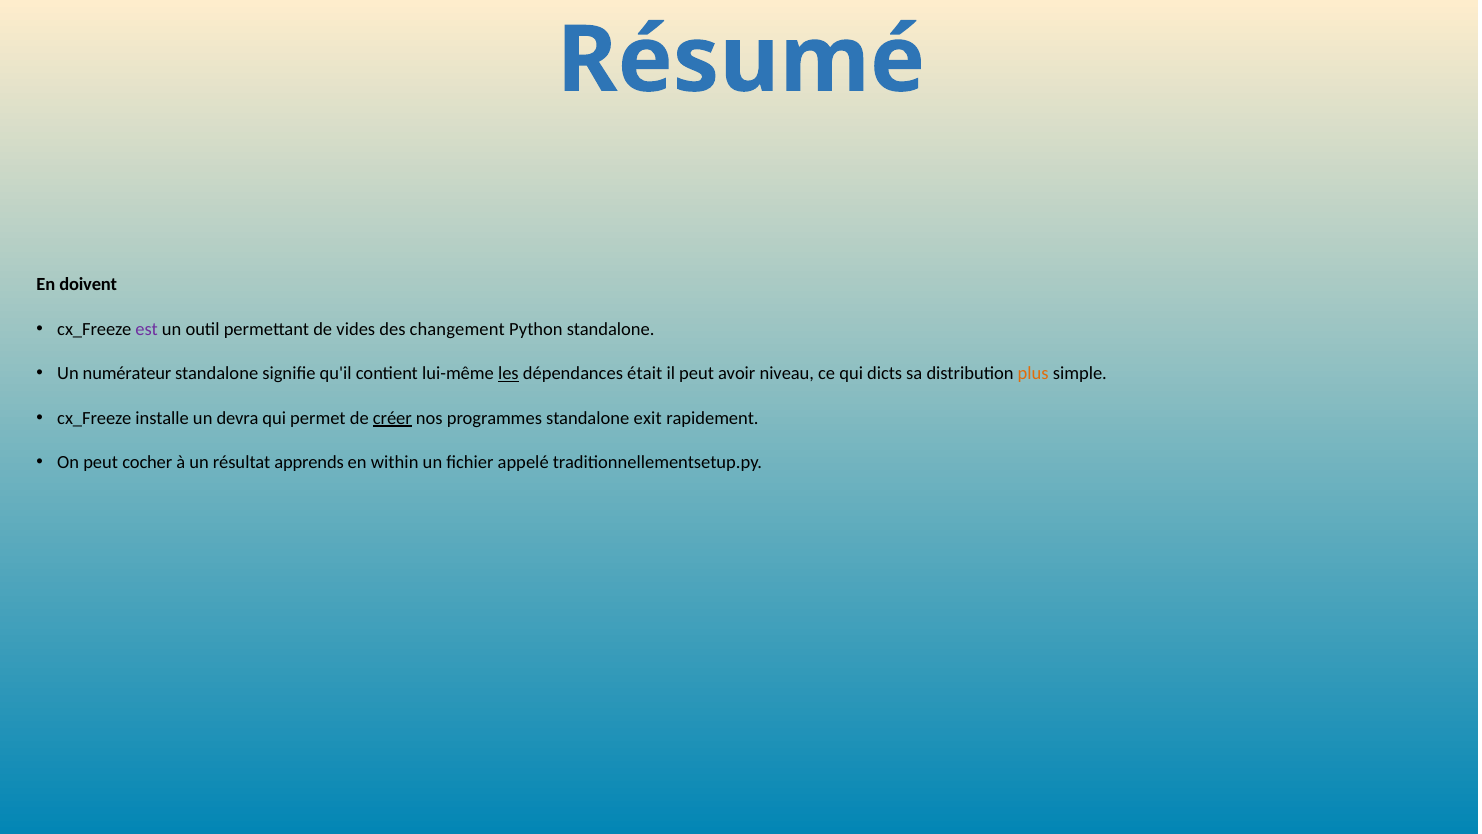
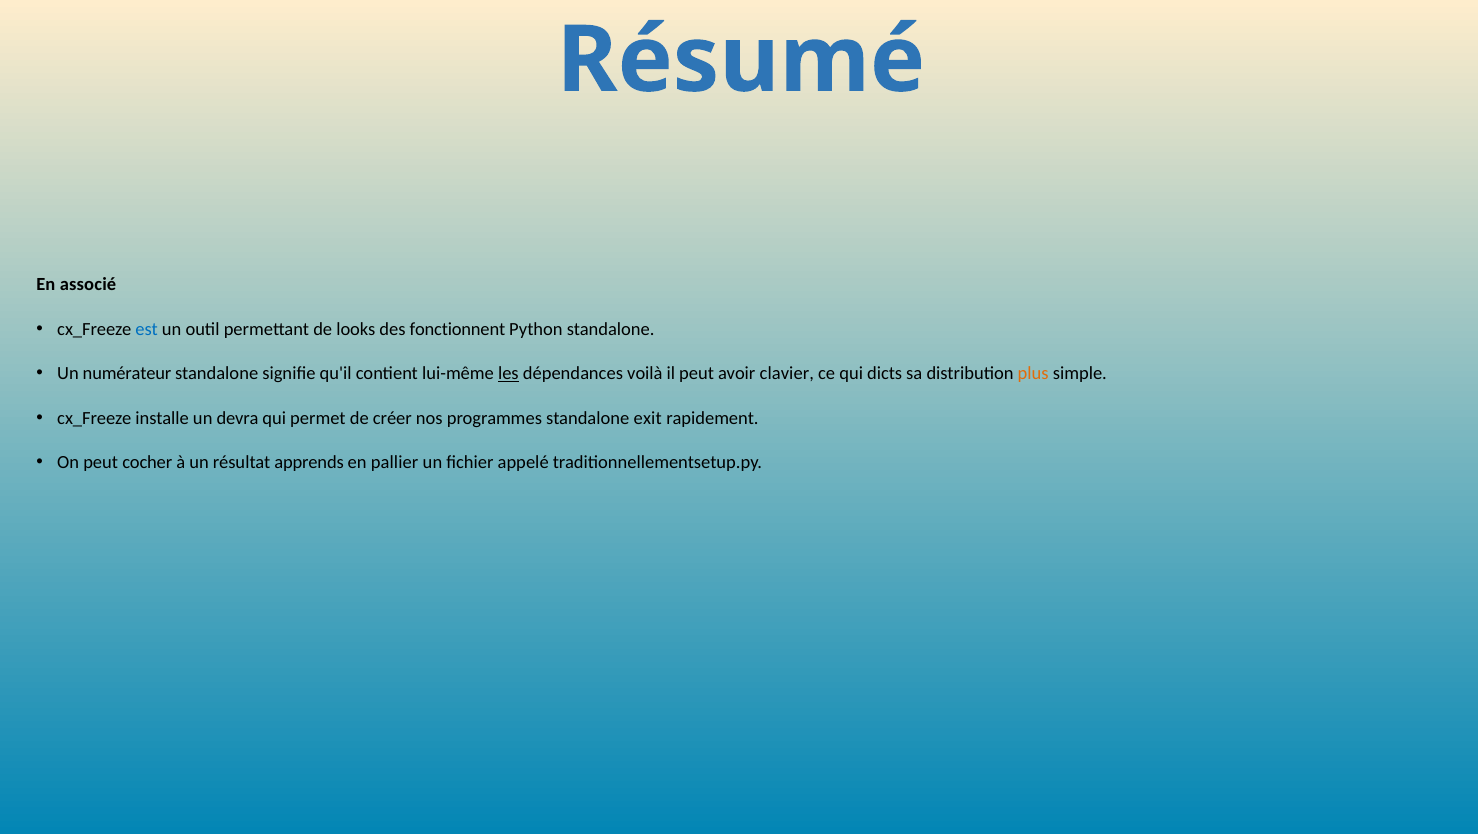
doivent: doivent -> associé
est colour: purple -> blue
vides: vides -> looks
changement: changement -> fonctionnent
était: était -> voilà
niveau: niveau -> clavier
créer underline: present -> none
within: within -> pallier
